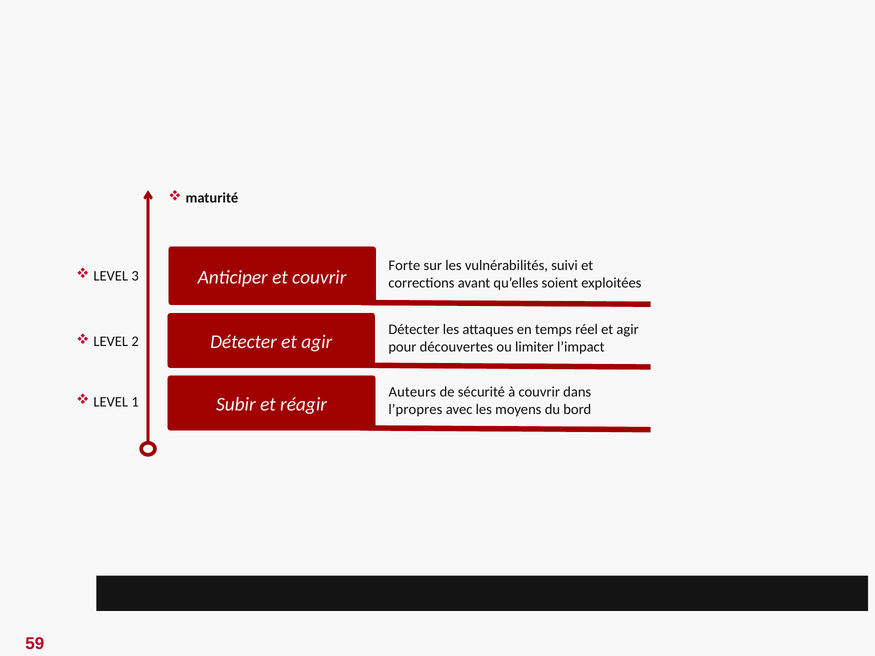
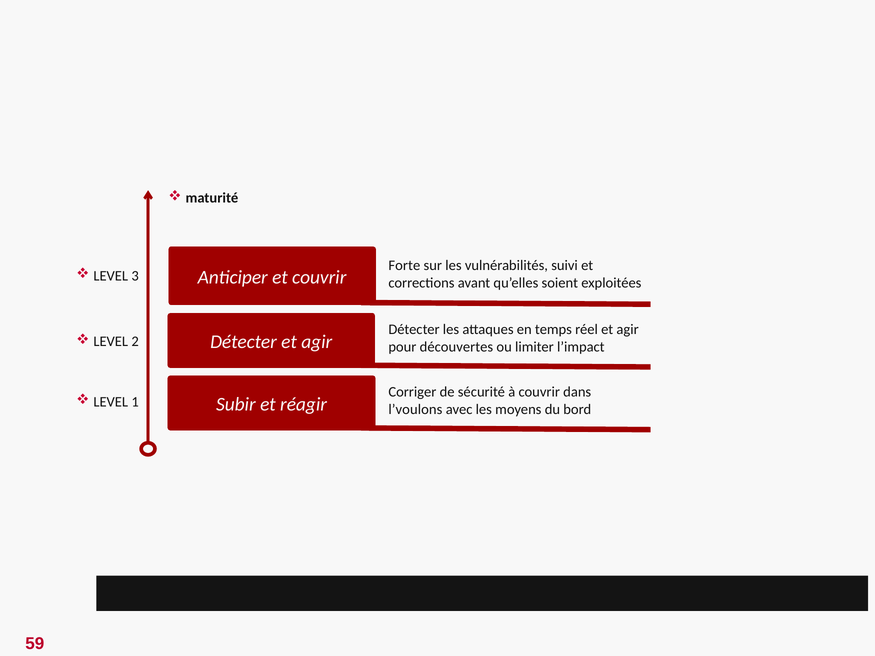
Auteurs: Auteurs -> Corriger
l’propres: l’propres -> l’voulons
